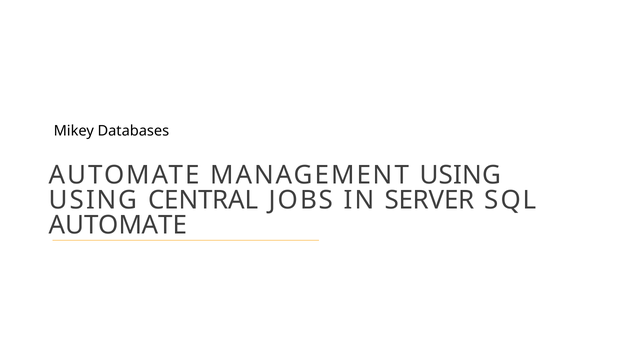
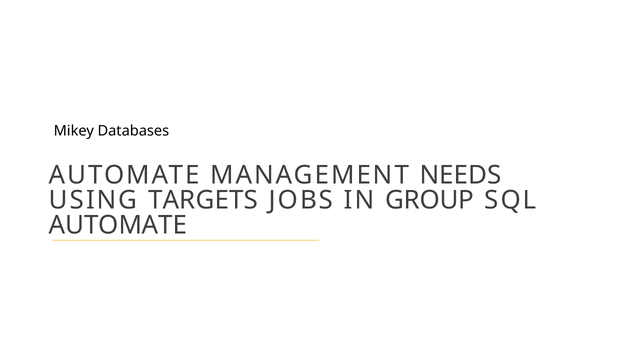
MANAGEMENT USING: USING -> NEEDS
CENTRAL: CENTRAL -> TARGETS
SERVER: SERVER -> GROUP
